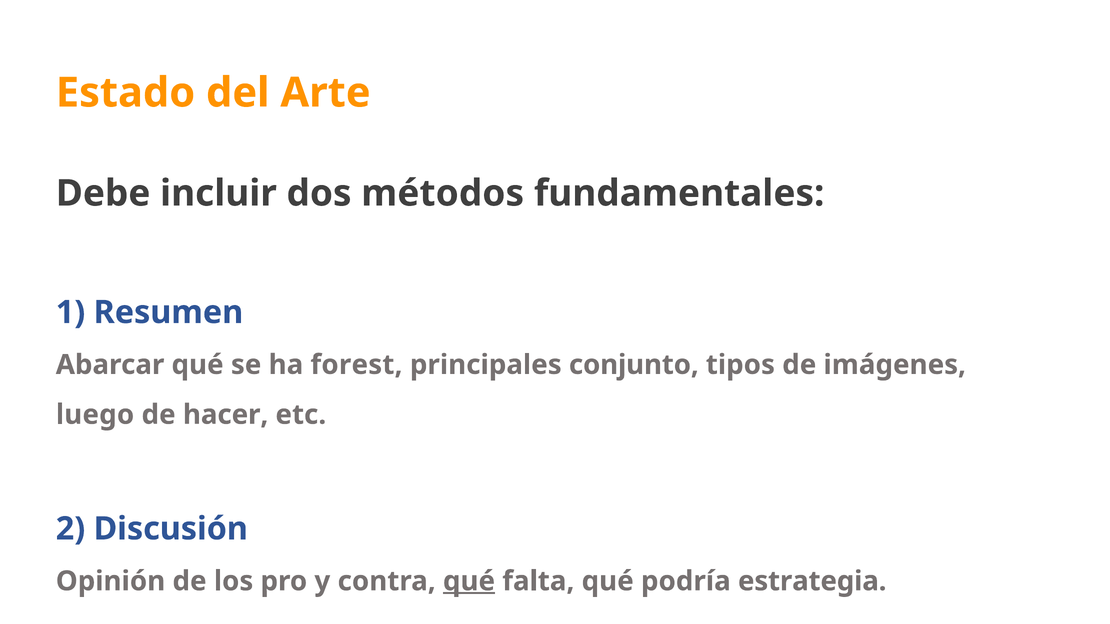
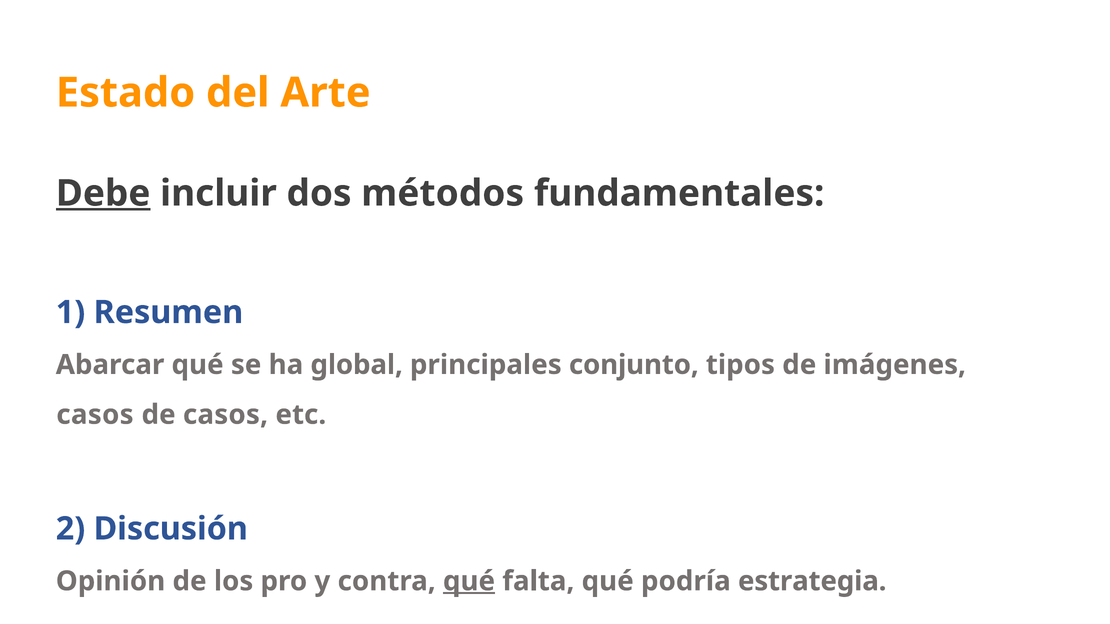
Debe underline: none -> present
forest: forest -> global
luego at (95, 415): luego -> casos
de hacer: hacer -> casos
